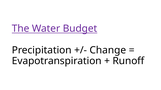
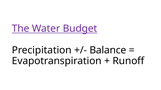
Change: Change -> Balance
